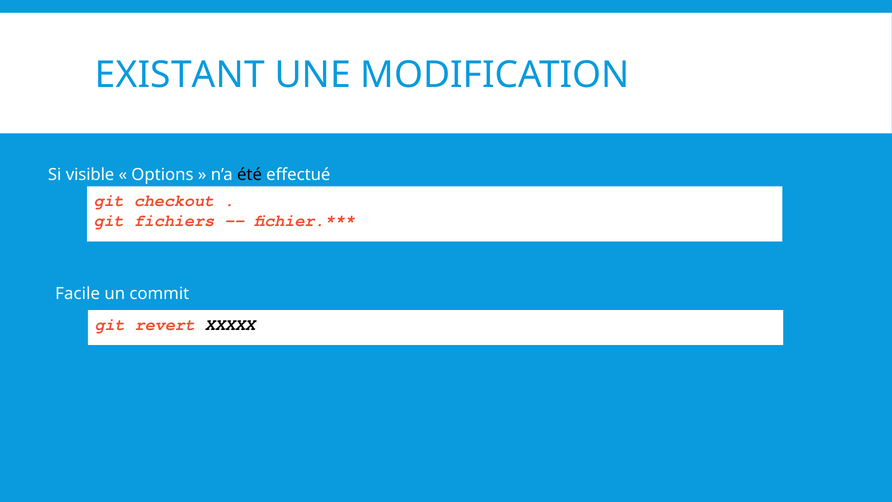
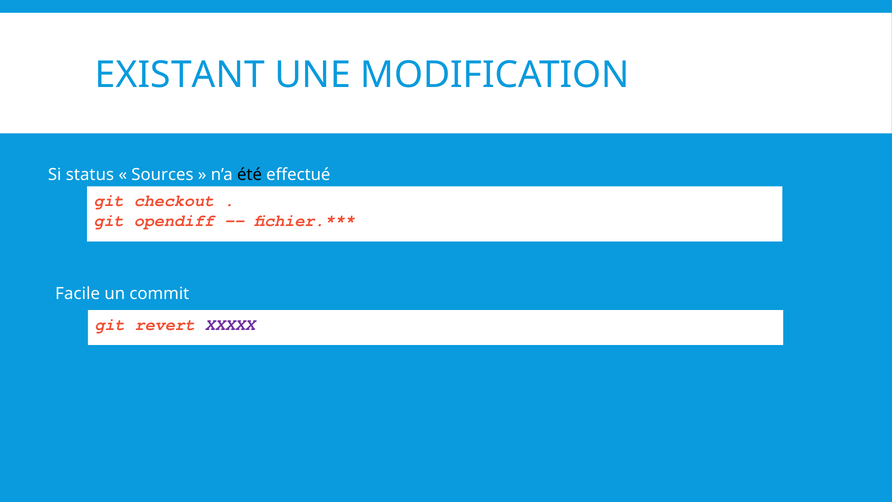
visible: visible -> status
Options: Options -> Sources
fichiers: fichiers -> opendiff
XXXXX colour: black -> purple
